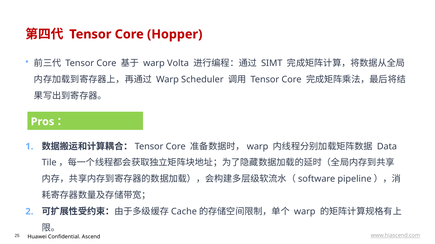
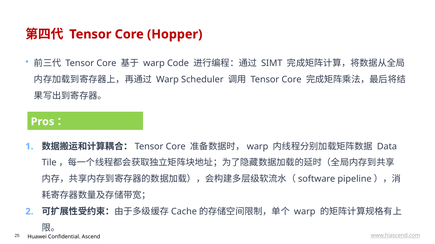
Volta: Volta -> Code
